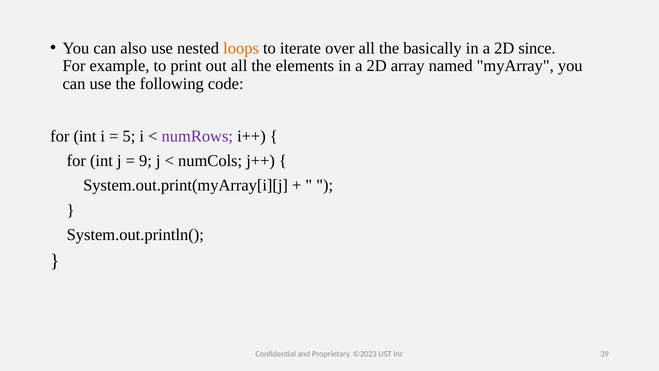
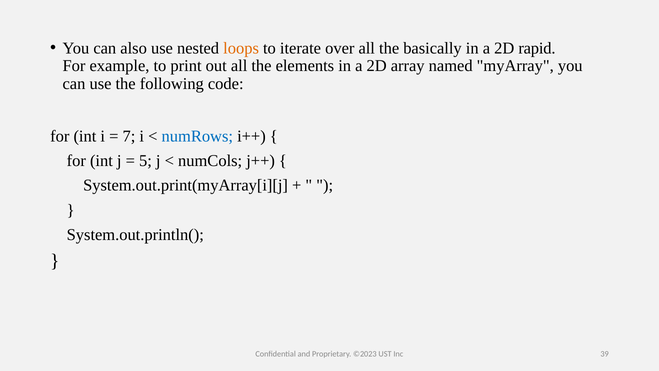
since: since -> rapid
5: 5 -> 7
numRows colour: purple -> blue
9: 9 -> 5
